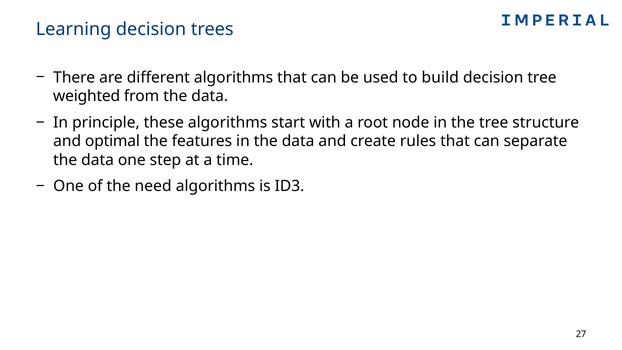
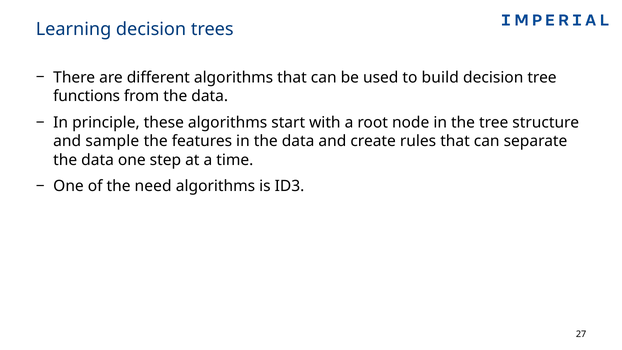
weighted: weighted -> functions
optimal: optimal -> sample
